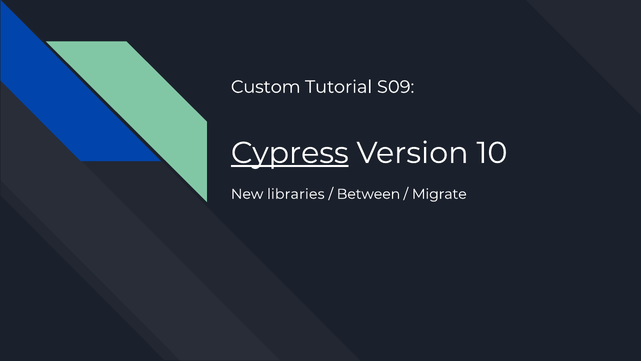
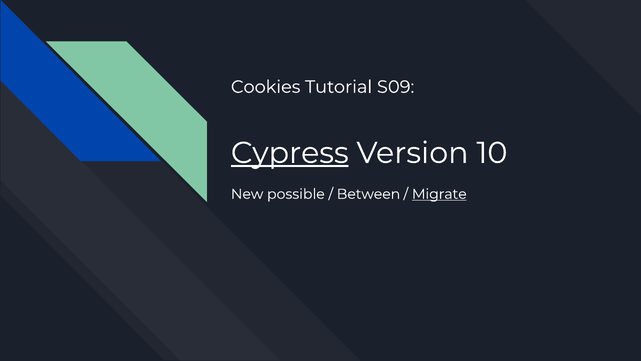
Custom: Custom -> Cookies
libraries: libraries -> possible
Migrate underline: none -> present
